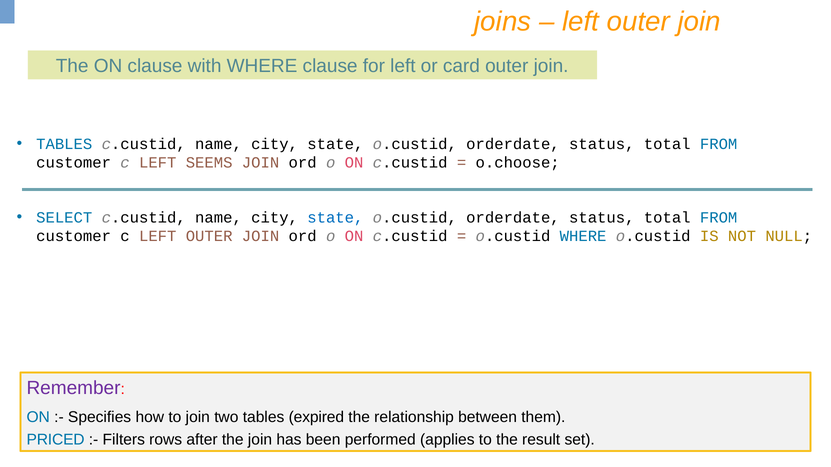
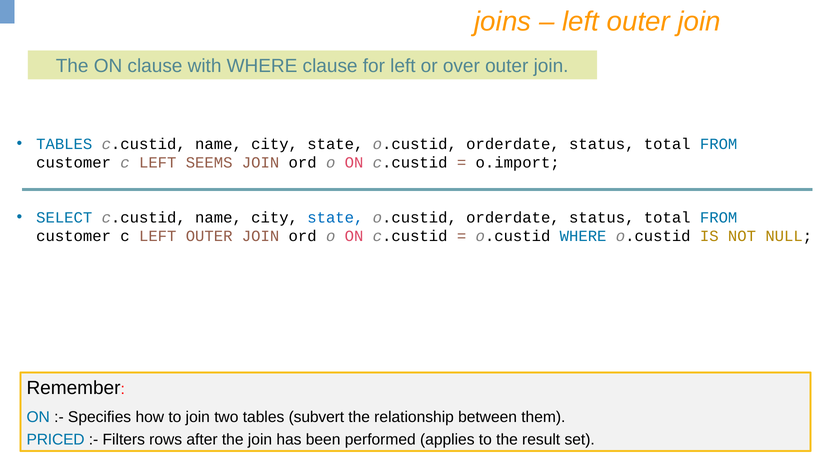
card: card -> over
o.choose: o.choose -> o.import
Remember colour: purple -> black
expired: expired -> subvert
